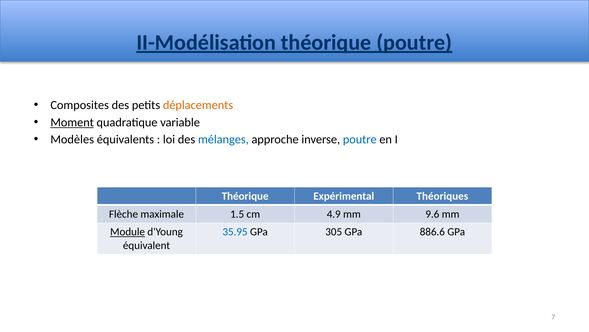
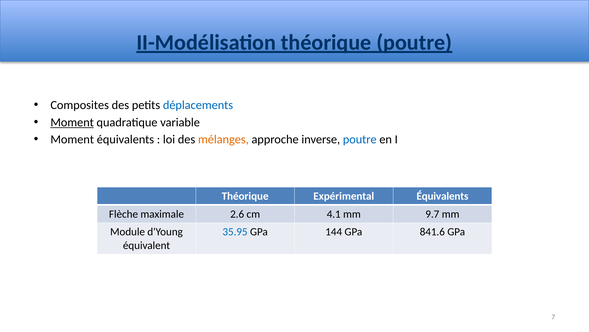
déplacements colour: orange -> blue
Modèles at (72, 139): Modèles -> Moment
mélanges colour: blue -> orange
Expérimental Théoriques: Théoriques -> Équivalents
1.5: 1.5 -> 2.6
4.9: 4.9 -> 4.1
9.6: 9.6 -> 9.7
Module underline: present -> none
305: 305 -> 144
886.6: 886.6 -> 841.6
